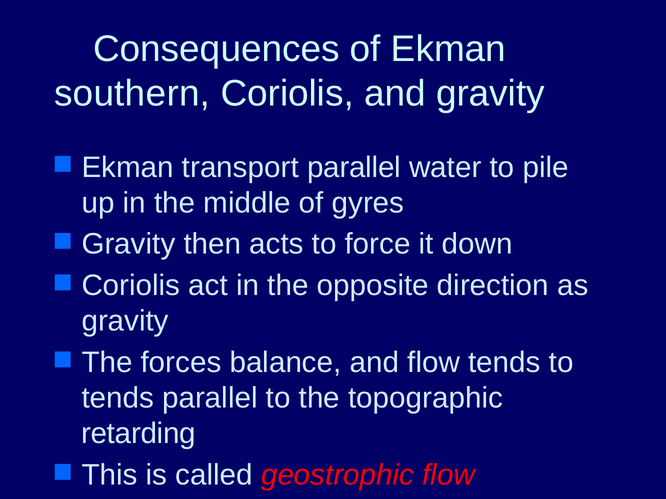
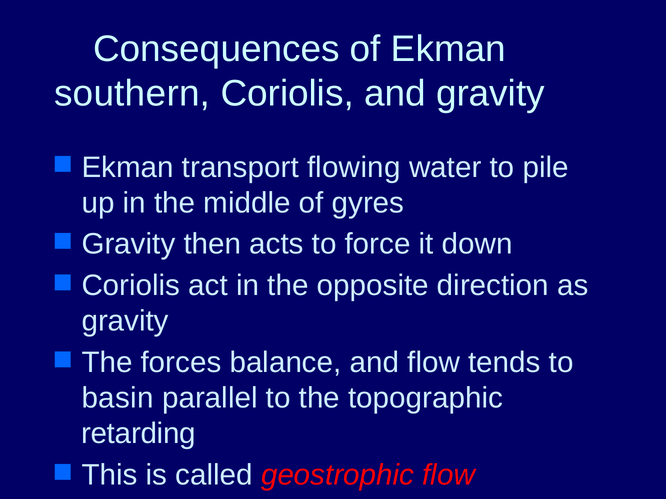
transport parallel: parallel -> flowing
tends at (118, 398): tends -> basin
